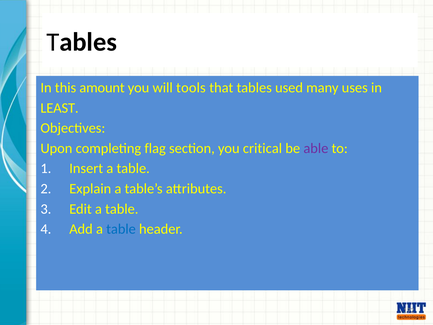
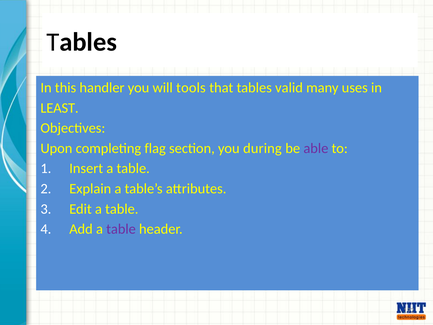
amount: amount -> handler
used: used -> valid
critical: critical -> during
table at (121, 229) colour: blue -> purple
